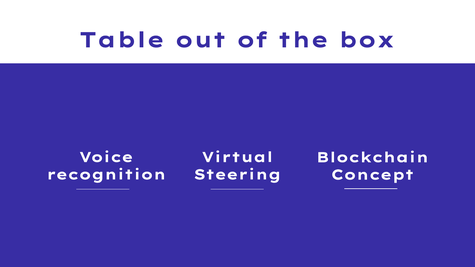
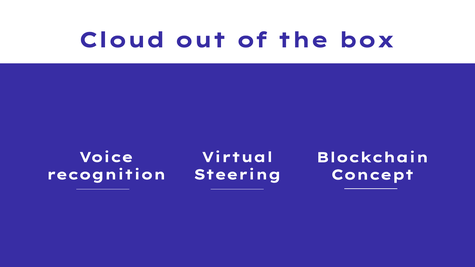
Table: Table -> Cloud
